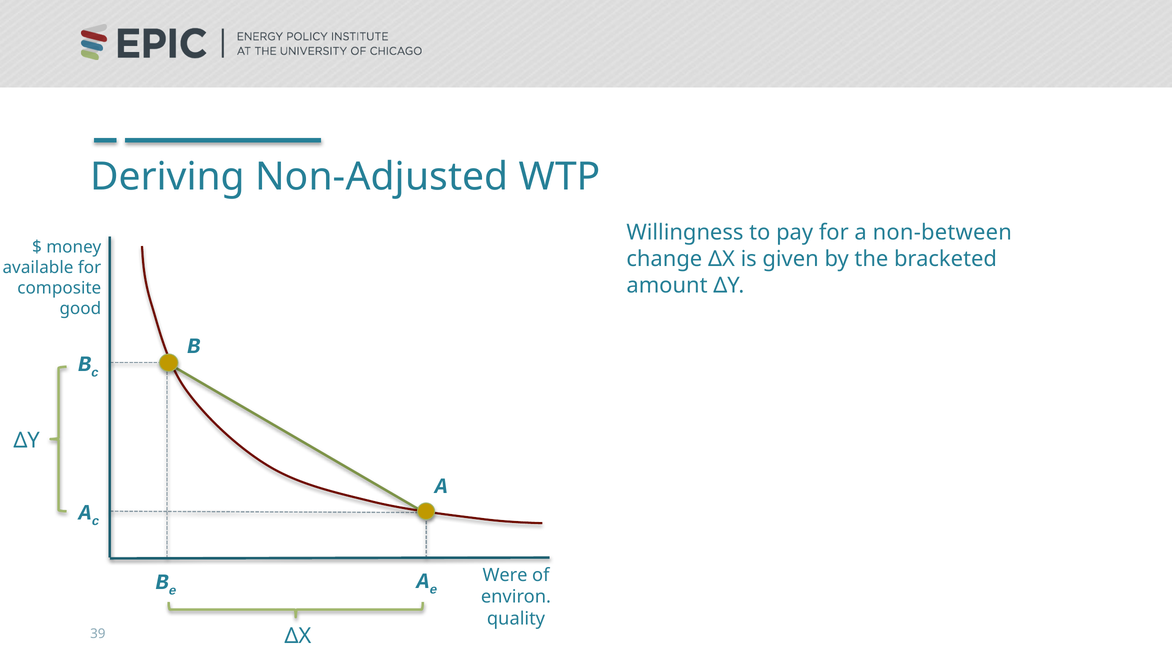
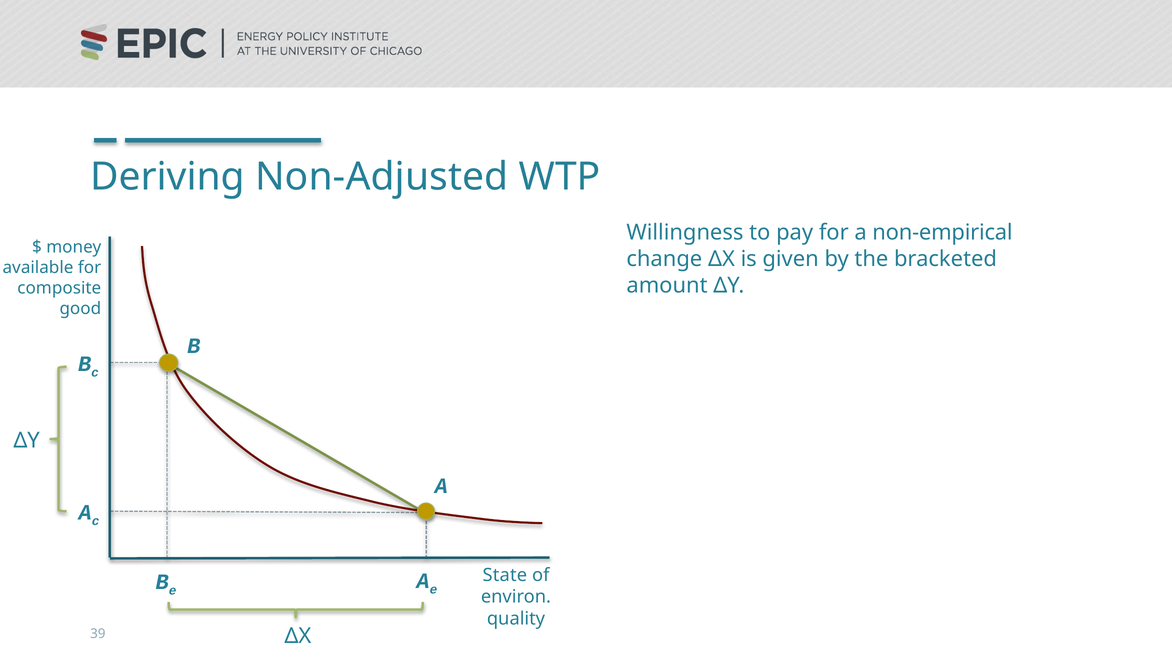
non-between: non-between -> non-empirical
Were: Were -> State
